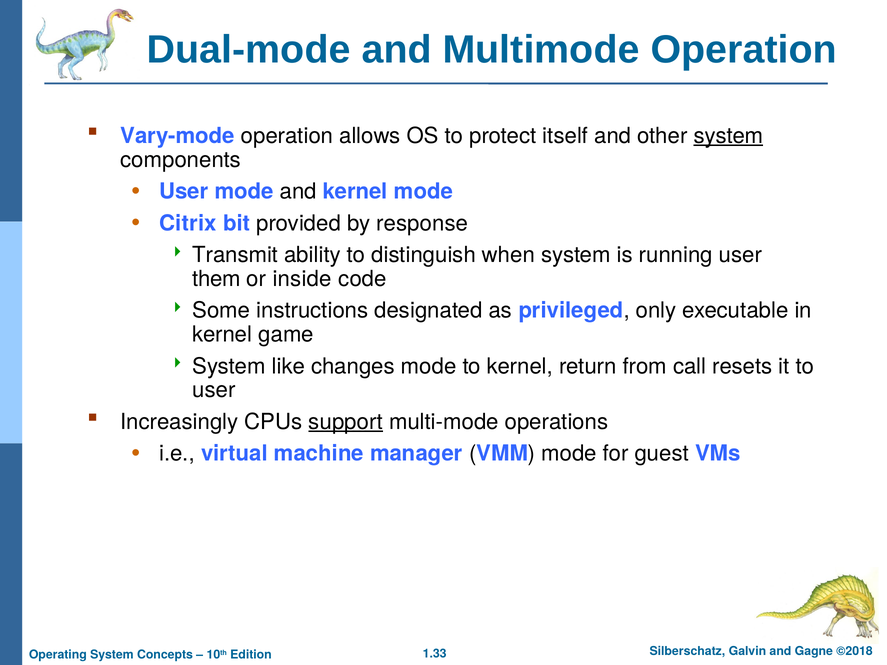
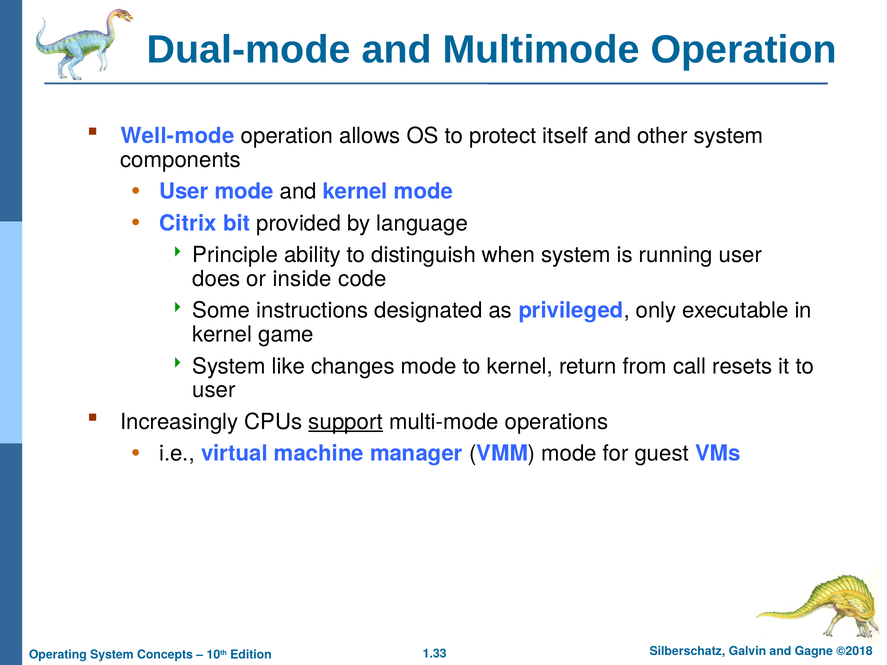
Vary-mode: Vary-mode -> Well-mode
system at (728, 136) underline: present -> none
response: response -> language
Transmit: Transmit -> Principle
them: them -> does
